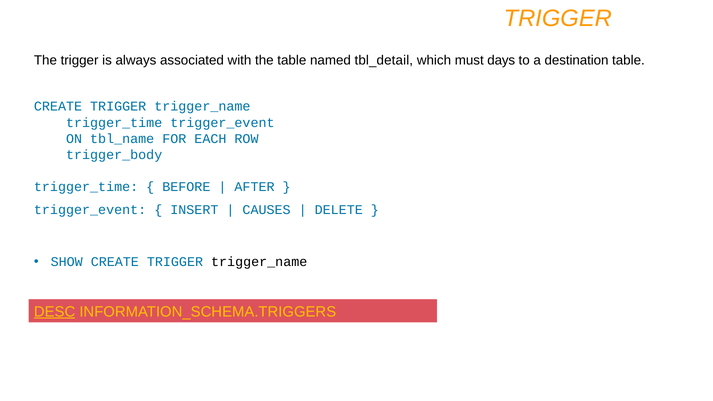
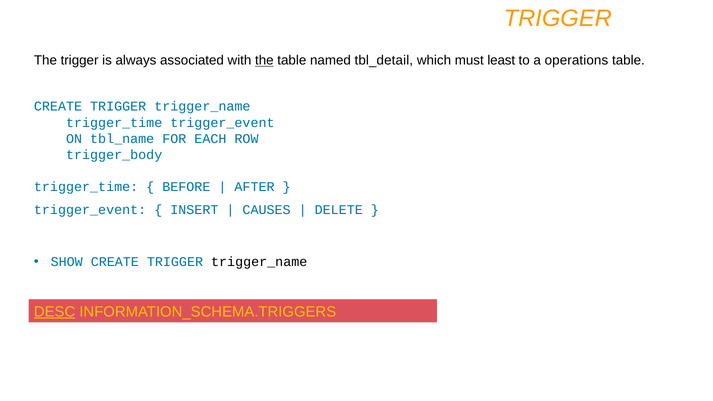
the at (264, 61) underline: none -> present
days: days -> least
destination: destination -> operations
